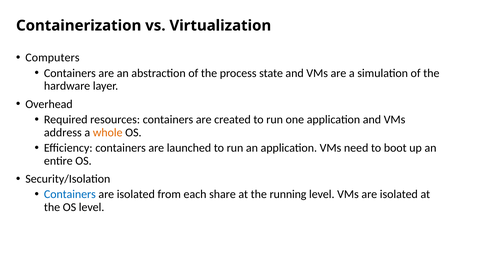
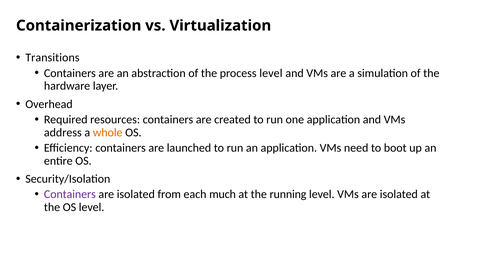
Computers: Computers -> Transitions
process state: state -> level
Containers at (70, 194) colour: blue -> purple
share: share -> much
